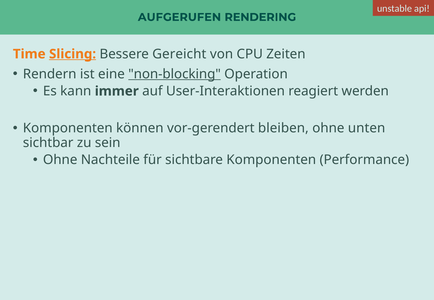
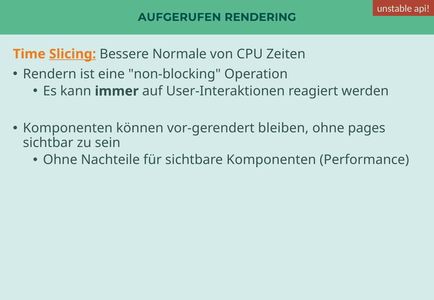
Gereicht: Gereicht -> Normale
non-blocking underline: present -> none
unten: unten -> pages
